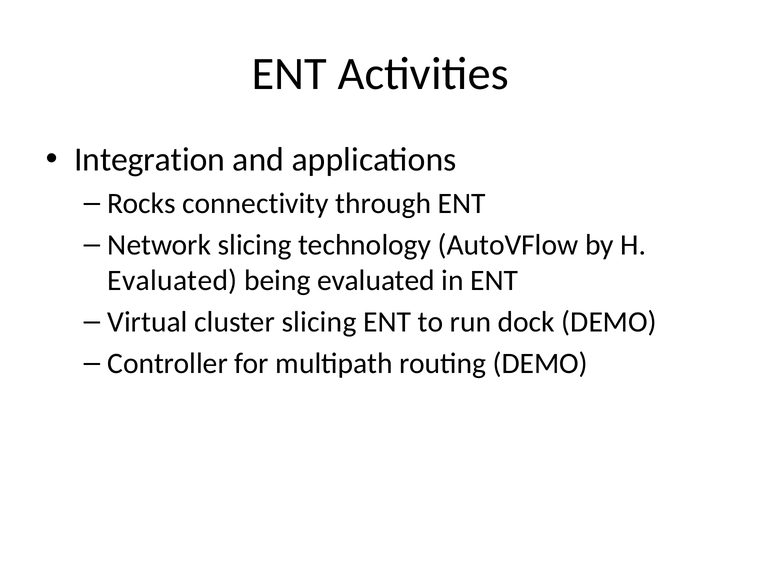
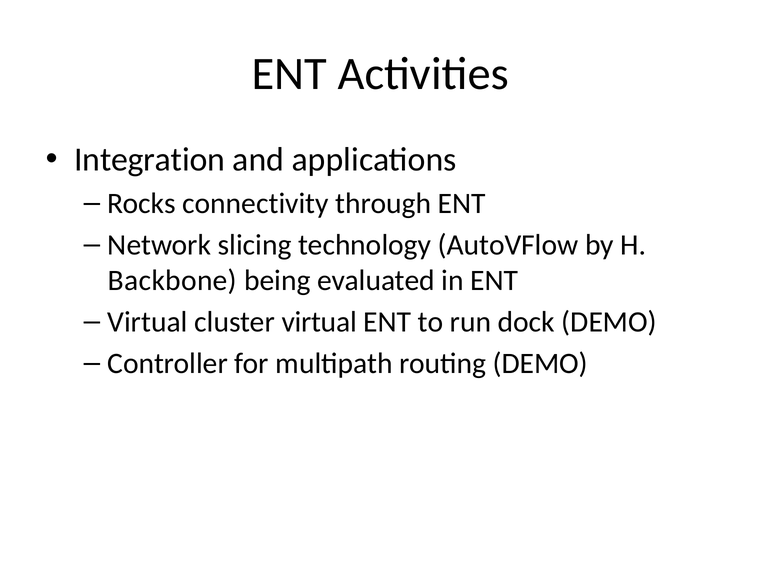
Evaluated at (172, 280): Evaluated -> Backbone
cluster slicing: slicing -> virtual
